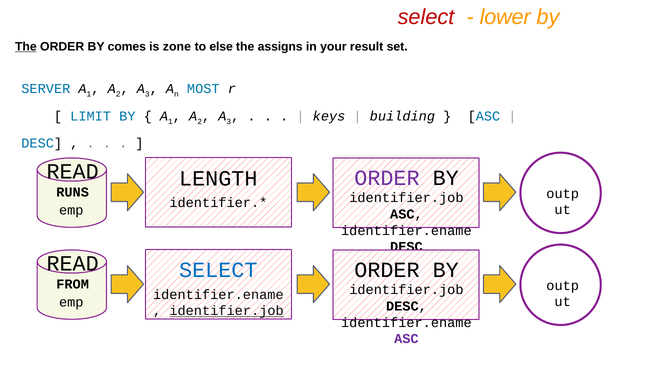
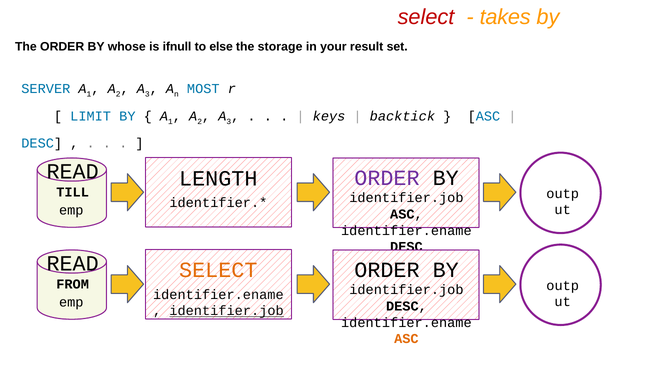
lower: lower -> takes
The at (26, 47) underline: present -> none
comes: comes -> whose
zone: zone -> ifnull
assigns: assigns -> storage
building: building -> backtick
RUNS: RUNS -> TILL
SELECT at (218, 270) colour: blue -> orange
ASC at (406, 339) colour: purple -> orange
